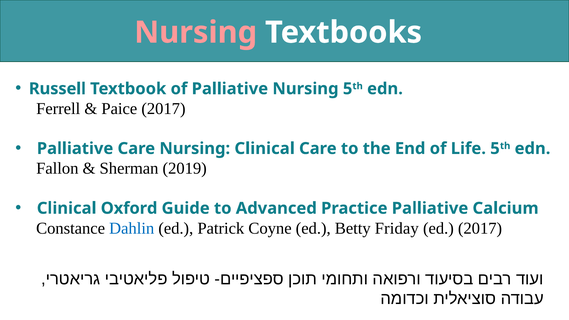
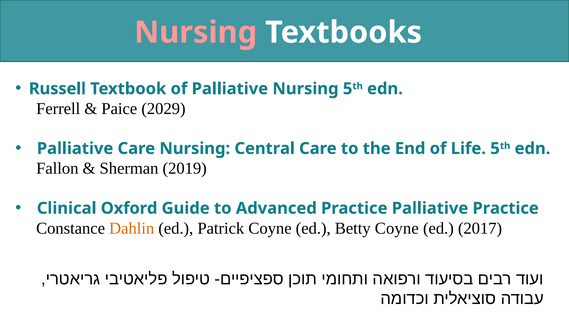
Paice 2017: 2017 -> 2029
Nursing Clinical: Clinical -> Central
Palliative Calcium: Calcium -> Practice
Dahlin colour: blue -> orange
Betty Friday: Friday -> Coyne
